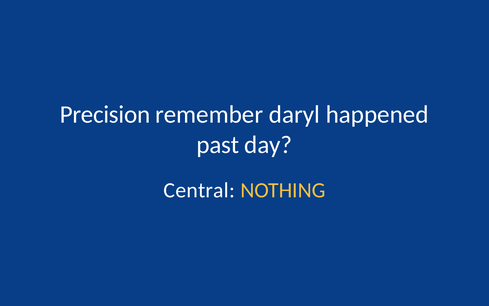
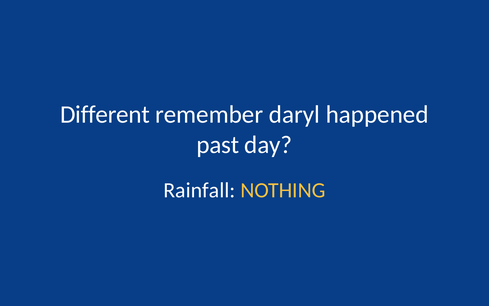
Precision: Precision -> Different
Central: Central -> Rainfall
